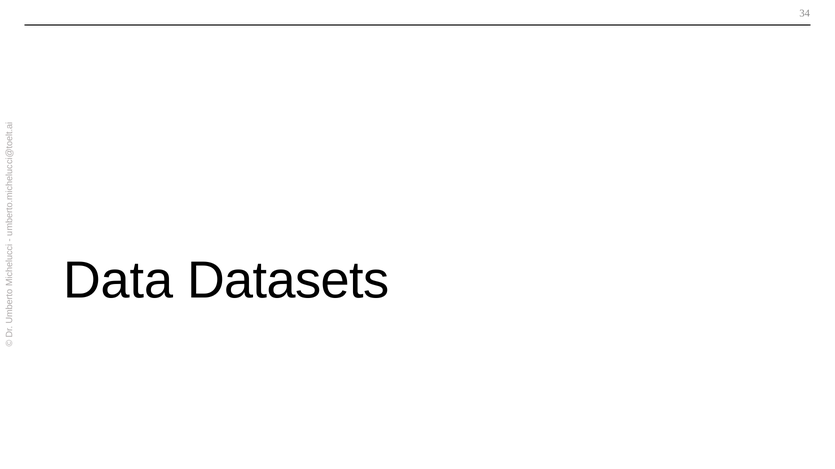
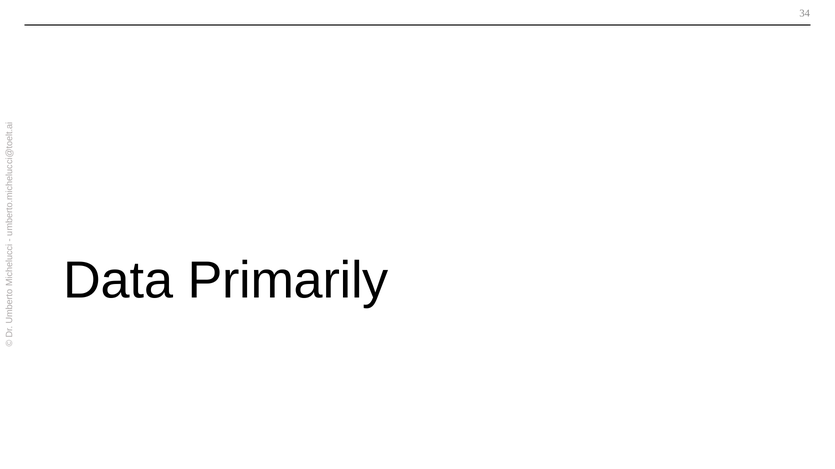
Datasets: Datasets -> Primarily
